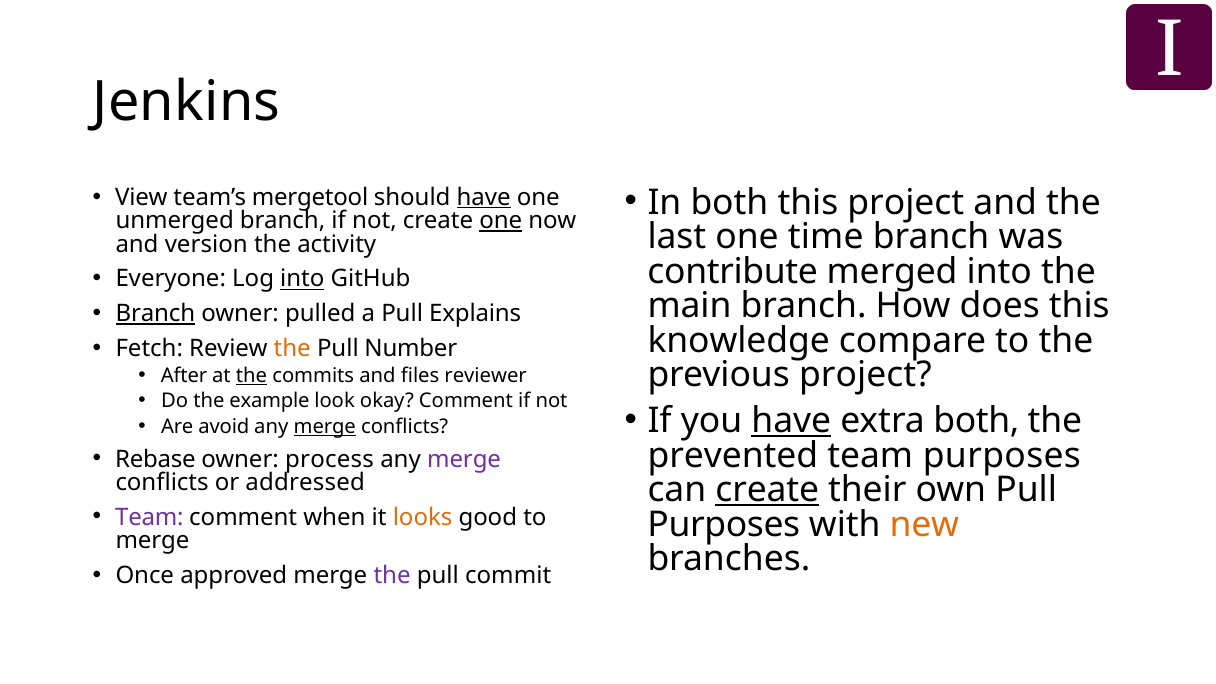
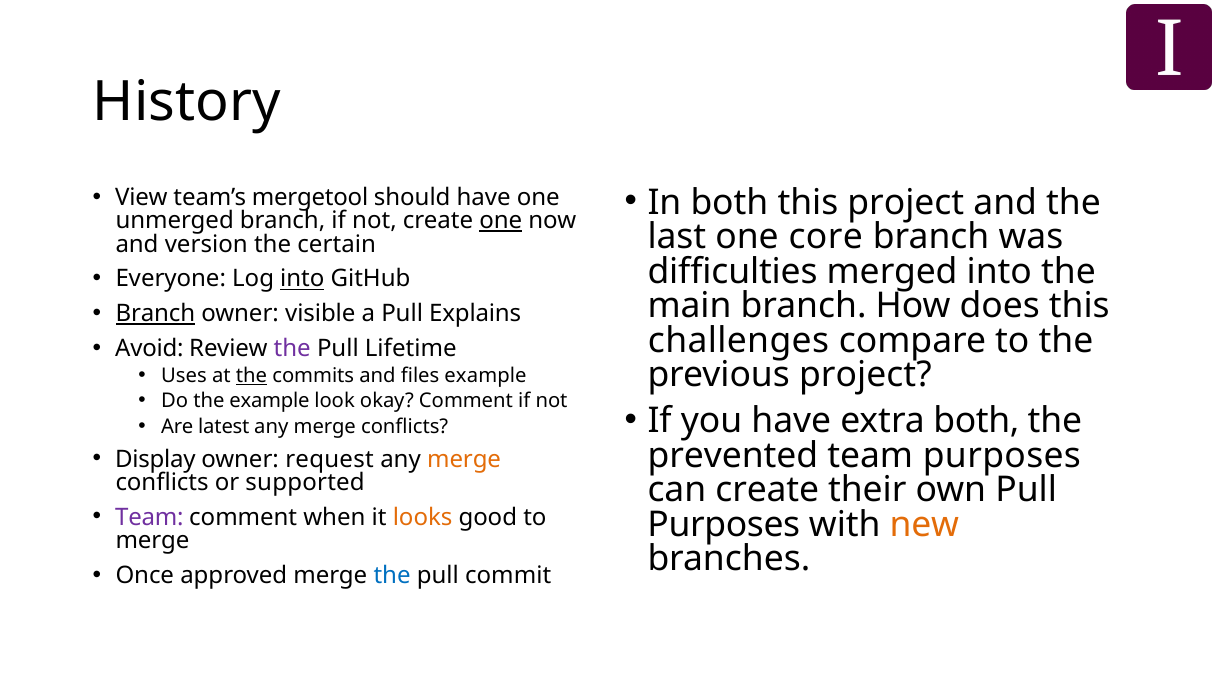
Jenkins: Jenkins -> History
have at (484, 197) underline: present -> none
time: time -> core
activity: activity -> certain
contribute: contribute -> difficulties
pulled: pulled -> visible
knowledge: knowledge -> challenges
Fetch: Fetch -> Avoid
the at (292, 348) colour: orange -> purple
Number: Number -> Lifetime
After: After -> Uses
files reviewer: reviewer -> example
have at (791, 421) underline: present -> none
avoid: avoid -> latest
merge at (325, 426) underline: present -> none
Rebase: Rebase -> Display
process: process -> request
merge at (464, 459) colour: purple -> orange
addressed: addressed -> supported
create at (767, 490) underline: present -> none
the at (392, 575) colour: purple -> blue
